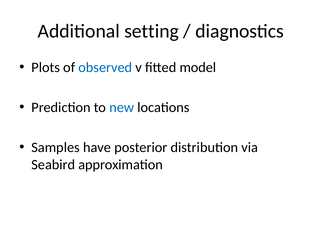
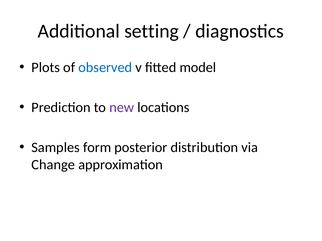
new colour: blue -> purple
have: have -> form
Seabird: Seabird -> Change
